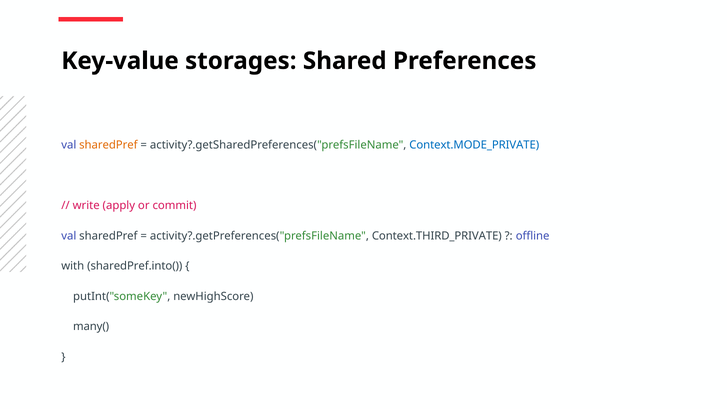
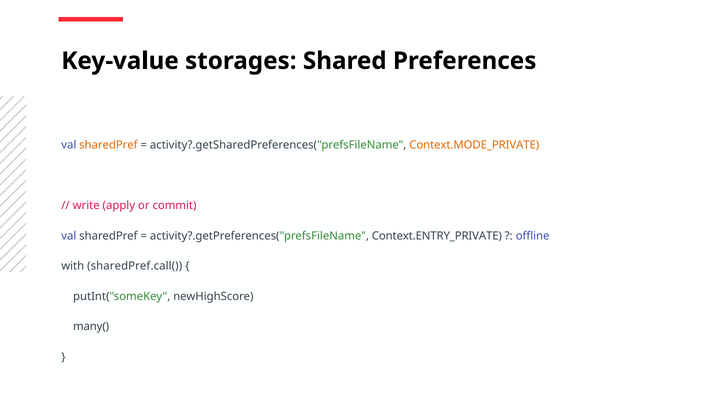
Context.MODE_PRIVATE at (474, 145) colour: blue -> orange
Context.THIRD_PRIVATE: Context.THIRD_PRIVATE -> Context.ENTRY_PRIVATE
sharedPref.into(: sharedPref.into( -> sharedPref.call(
